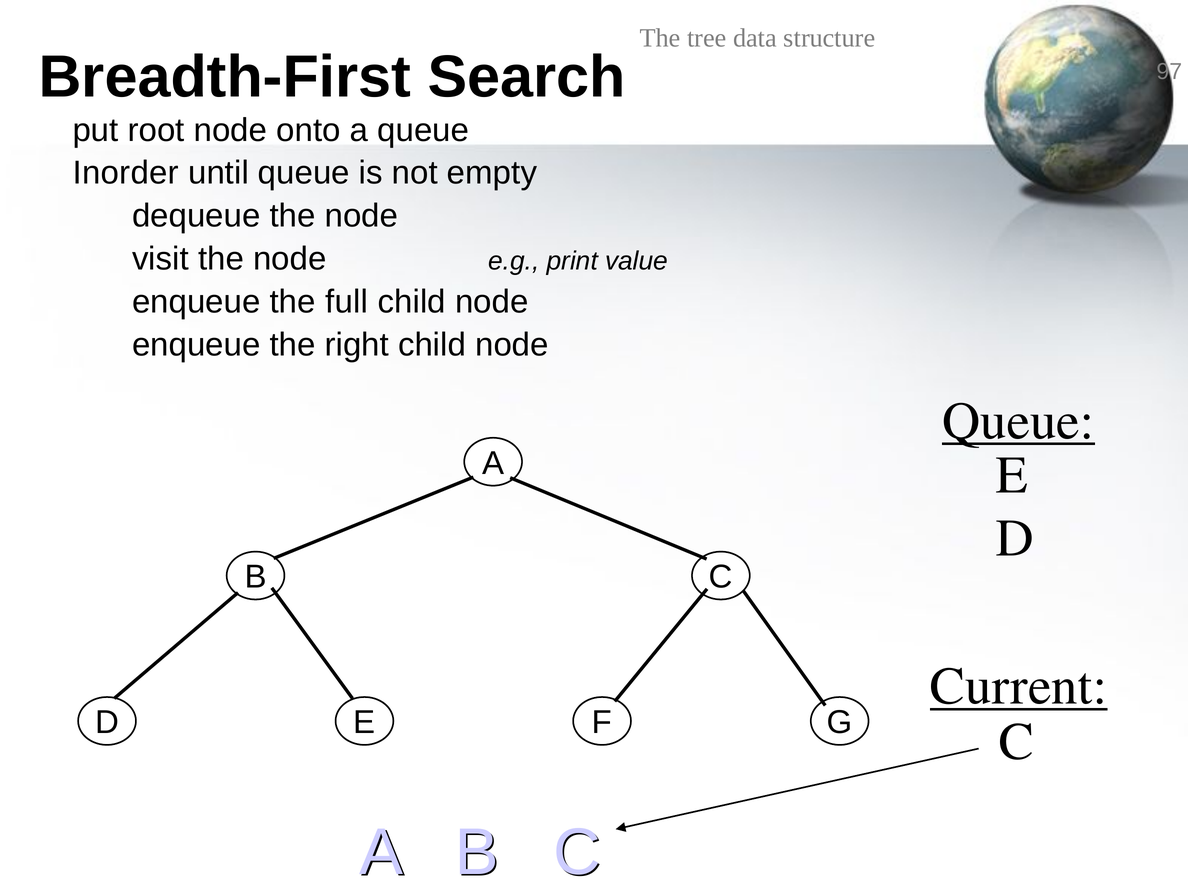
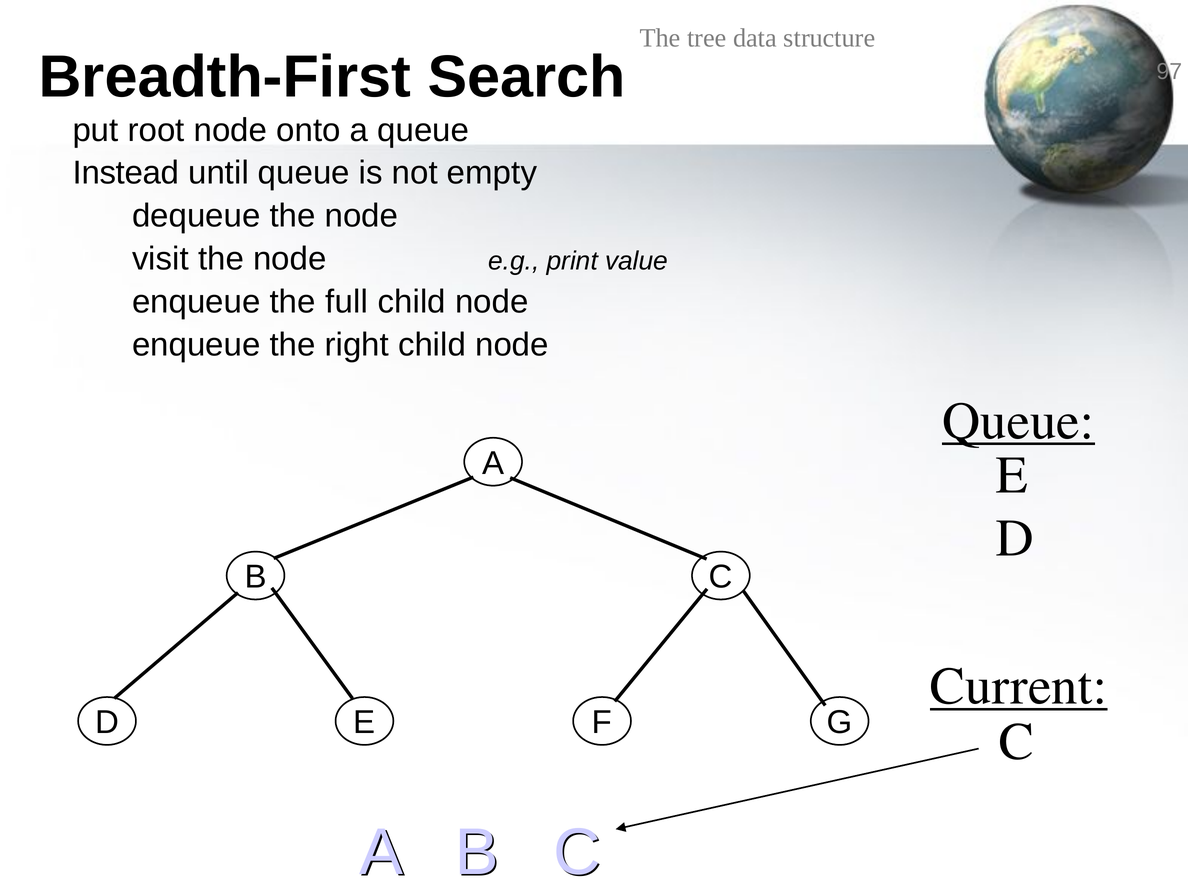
Inorder: Inorder -> Instead
